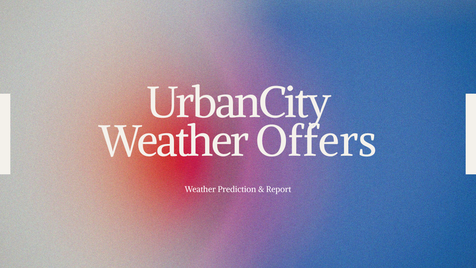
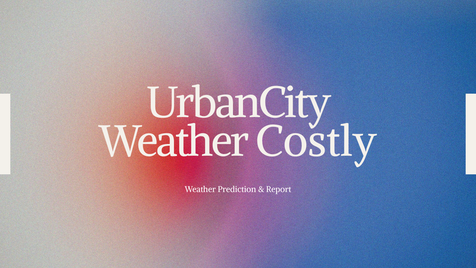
Offers: Offers -> Costly
